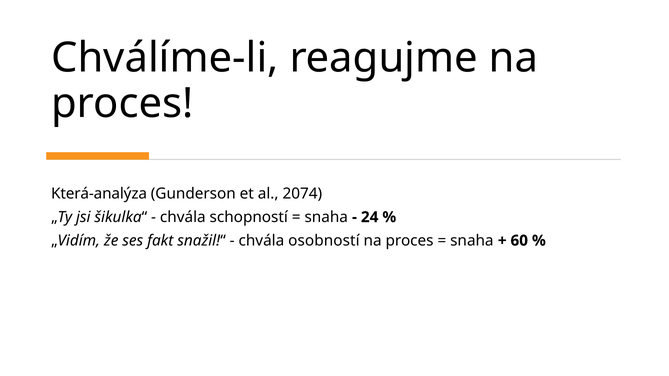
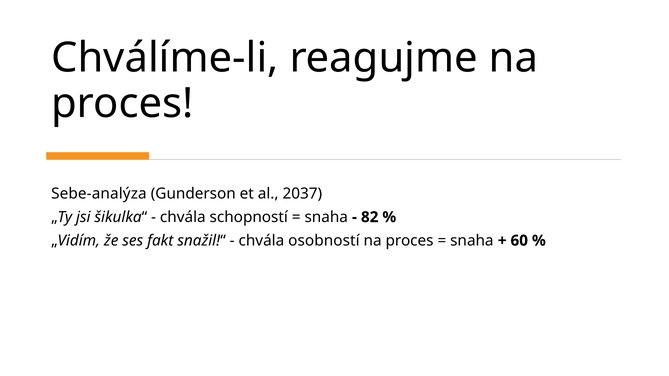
Která-analýza: Která-analýza -> Sebe-analýza
2074: 2074 -> 2037
24: 24 -> 82
